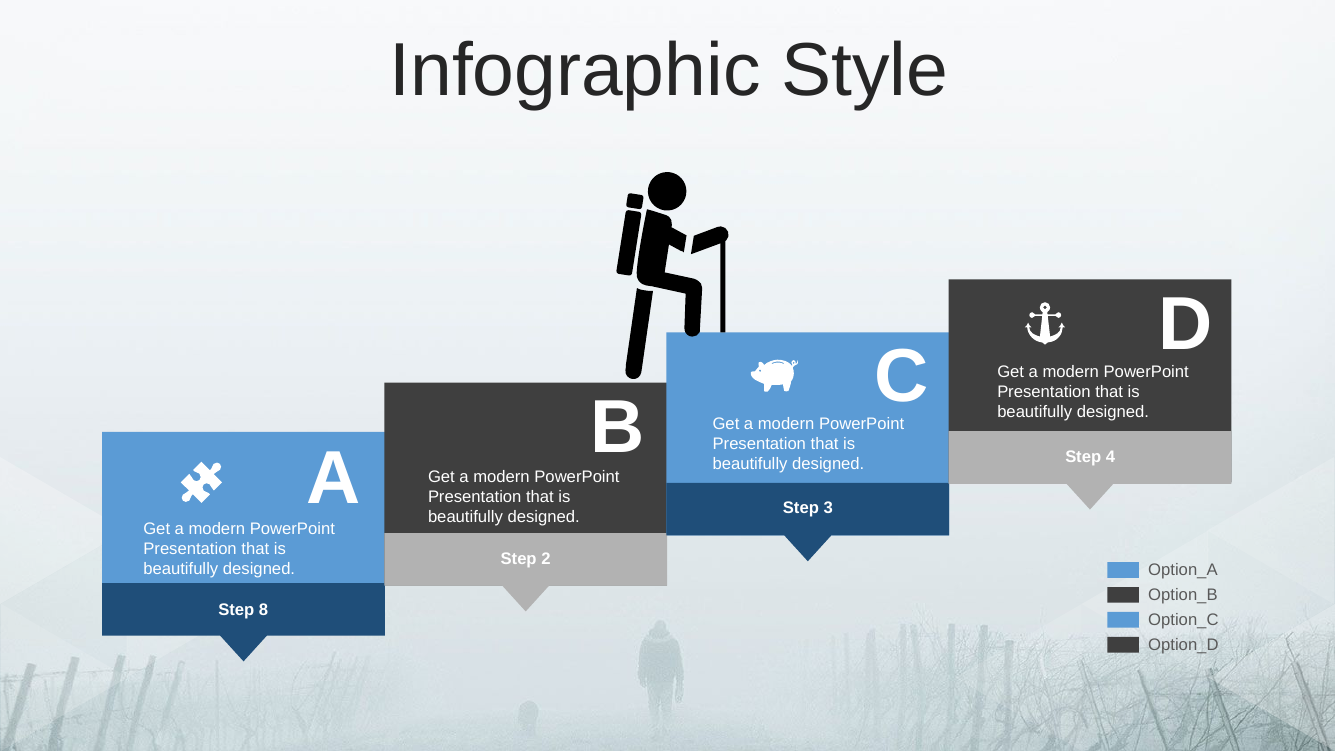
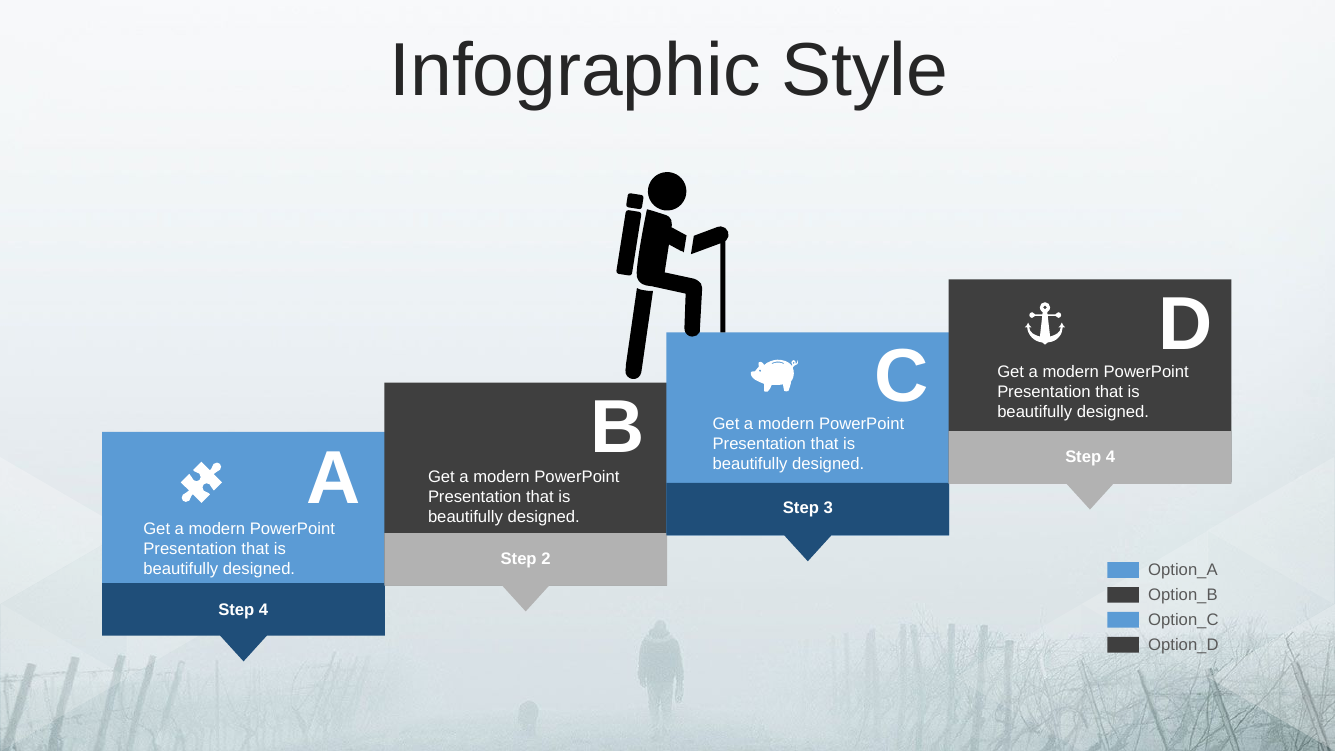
8 at (264, 610): 8 -> 4
